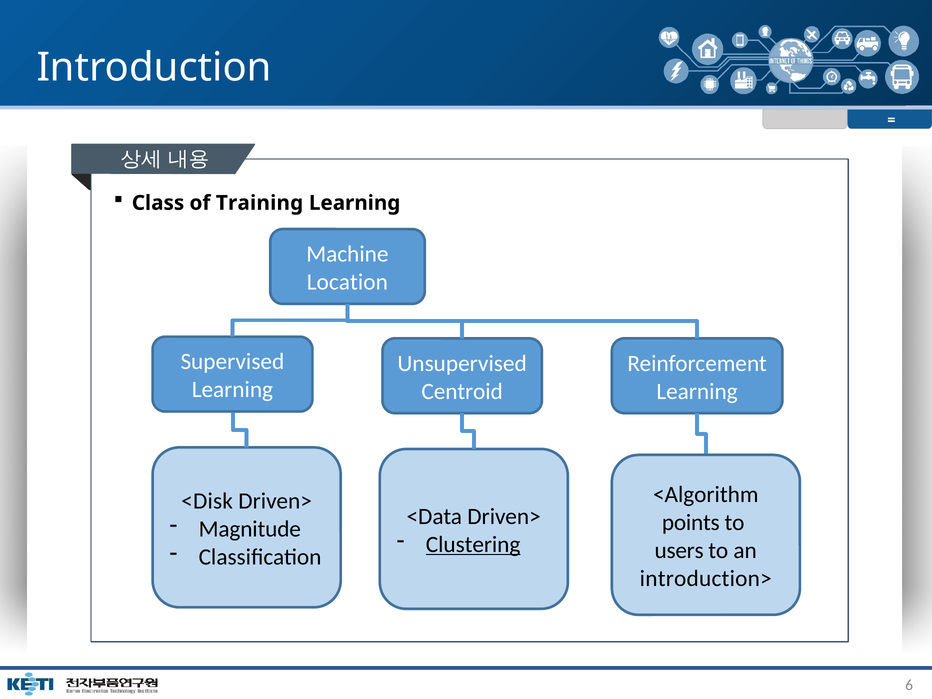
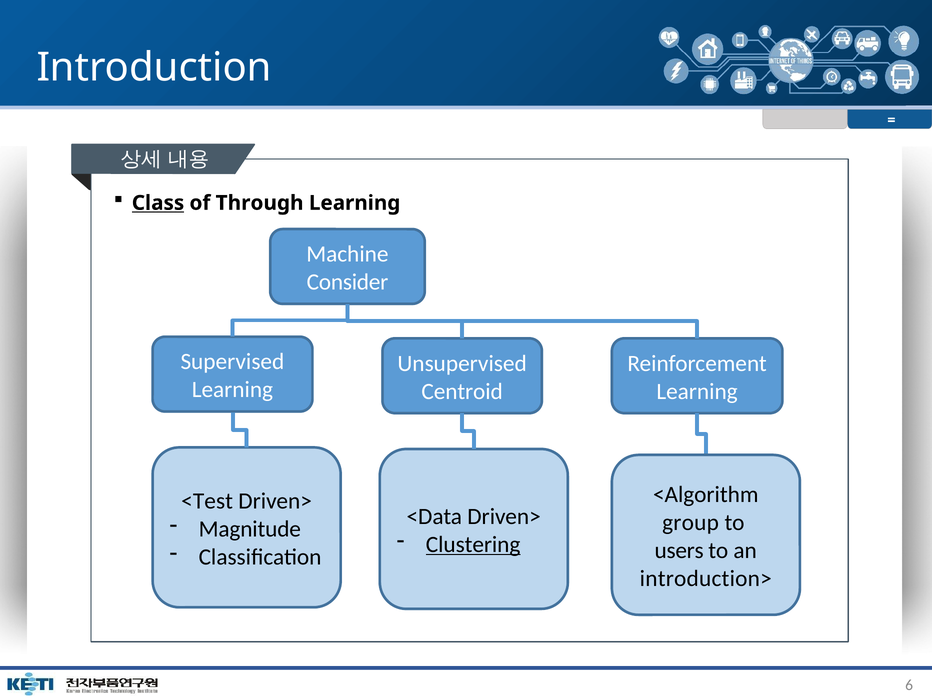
Class underline: none -> present
Training: Training -> Through
Location: Location -> Consider
<Disk: <Disk -> <Test
points: points -> group
